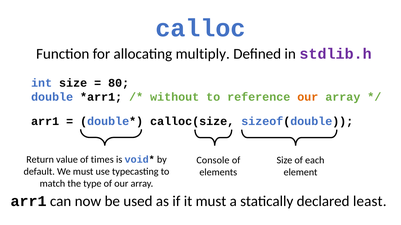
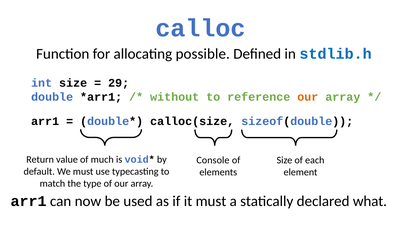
multiply: multiply -> possible
stdlib.h colour: purple -> blue
80: 80 -> 29
times: times -> much
least: least -> what
